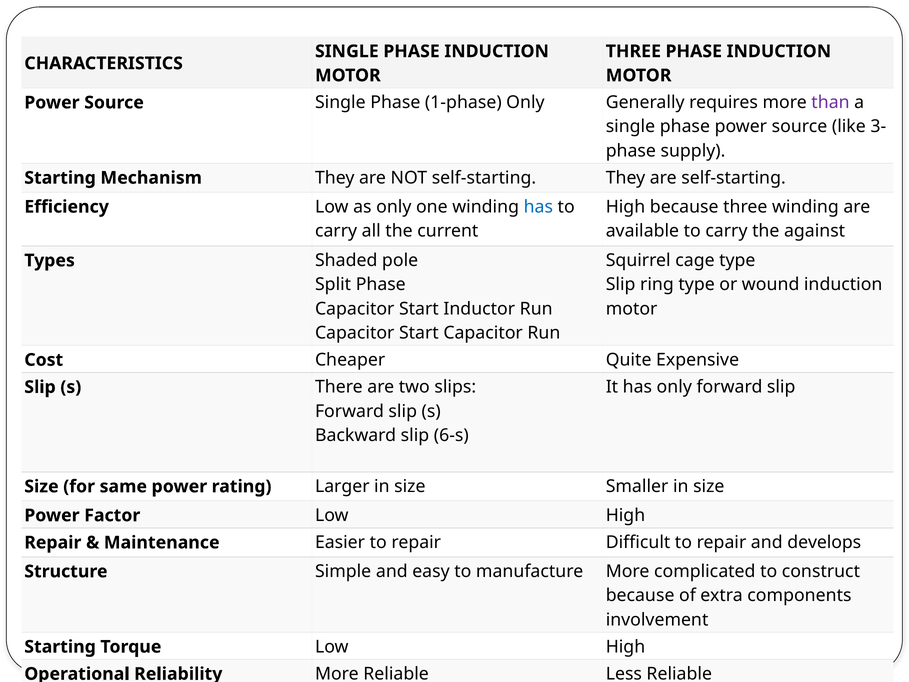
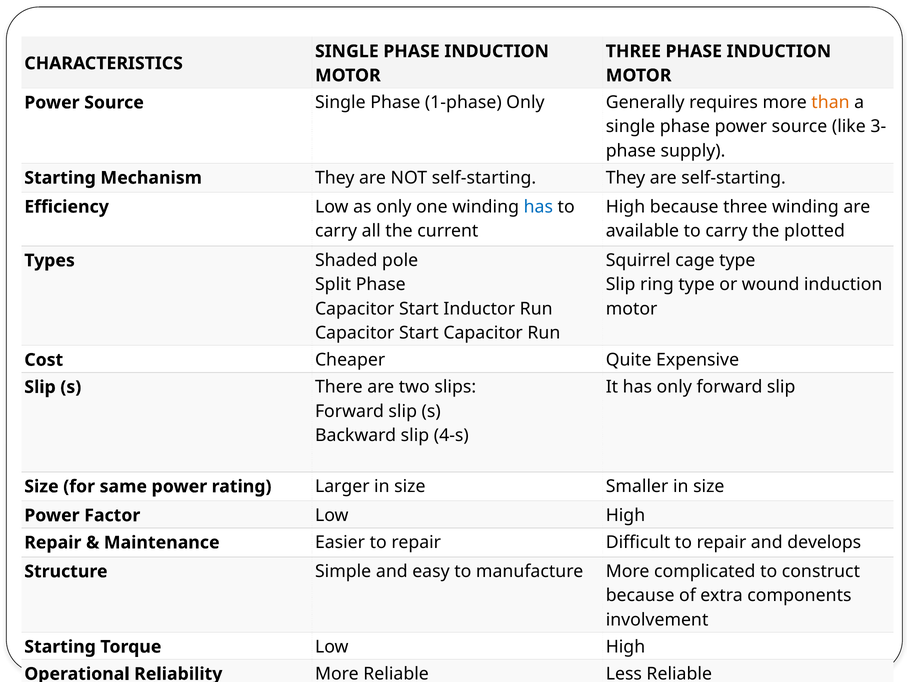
than colour: purple -> orange
against: against -> plotted
6-s: 6-s -> 4-s
